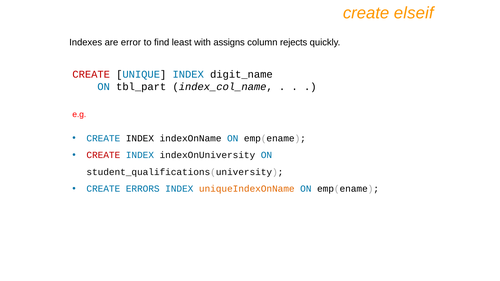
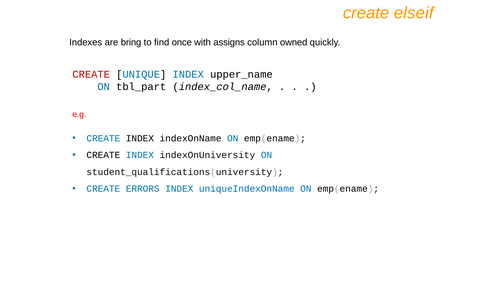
error: error -> bring
least: least -> once
rejects: rejects -> owned
digit_name: digit_name -> upper_name
CREATE at (103, 155) colour: red -> black
uniqueIndexOnName colour: orange -> blue
